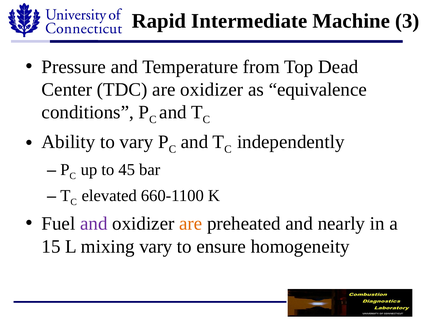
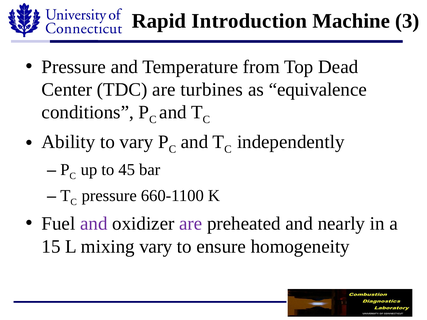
Intermediate: Intermediate -> Introduction
are oxidizer: oxidizer -> turbines
elevated at (109, 196): elevated -> pressure
are at (191, 224) colour: orange -> purple
